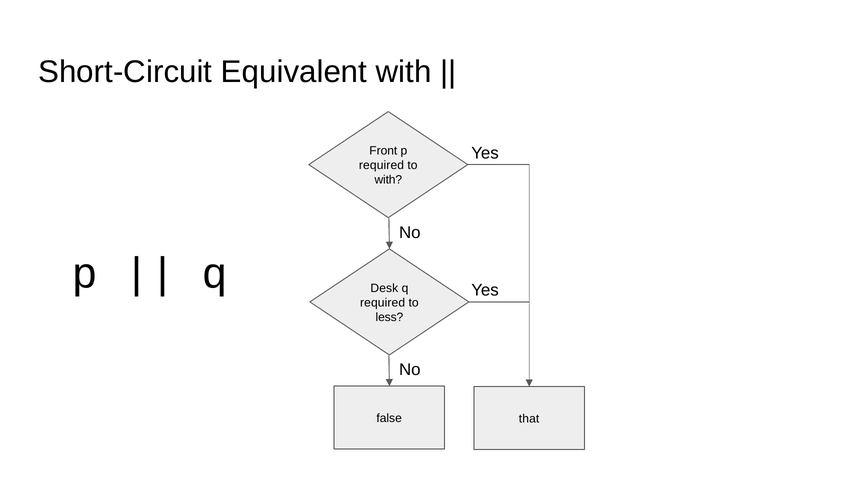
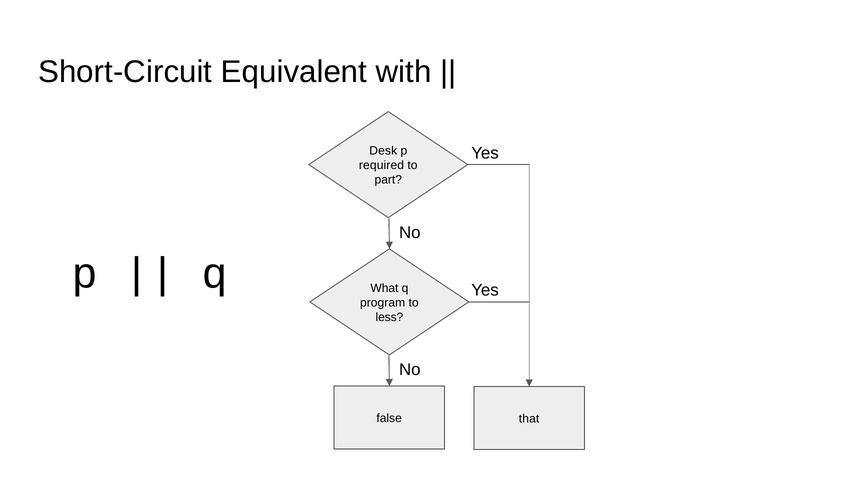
Front: Front -> Desk
with at (388, 180): with -> part
Desk: Desk -> What
required at (383, 303): required -> program
